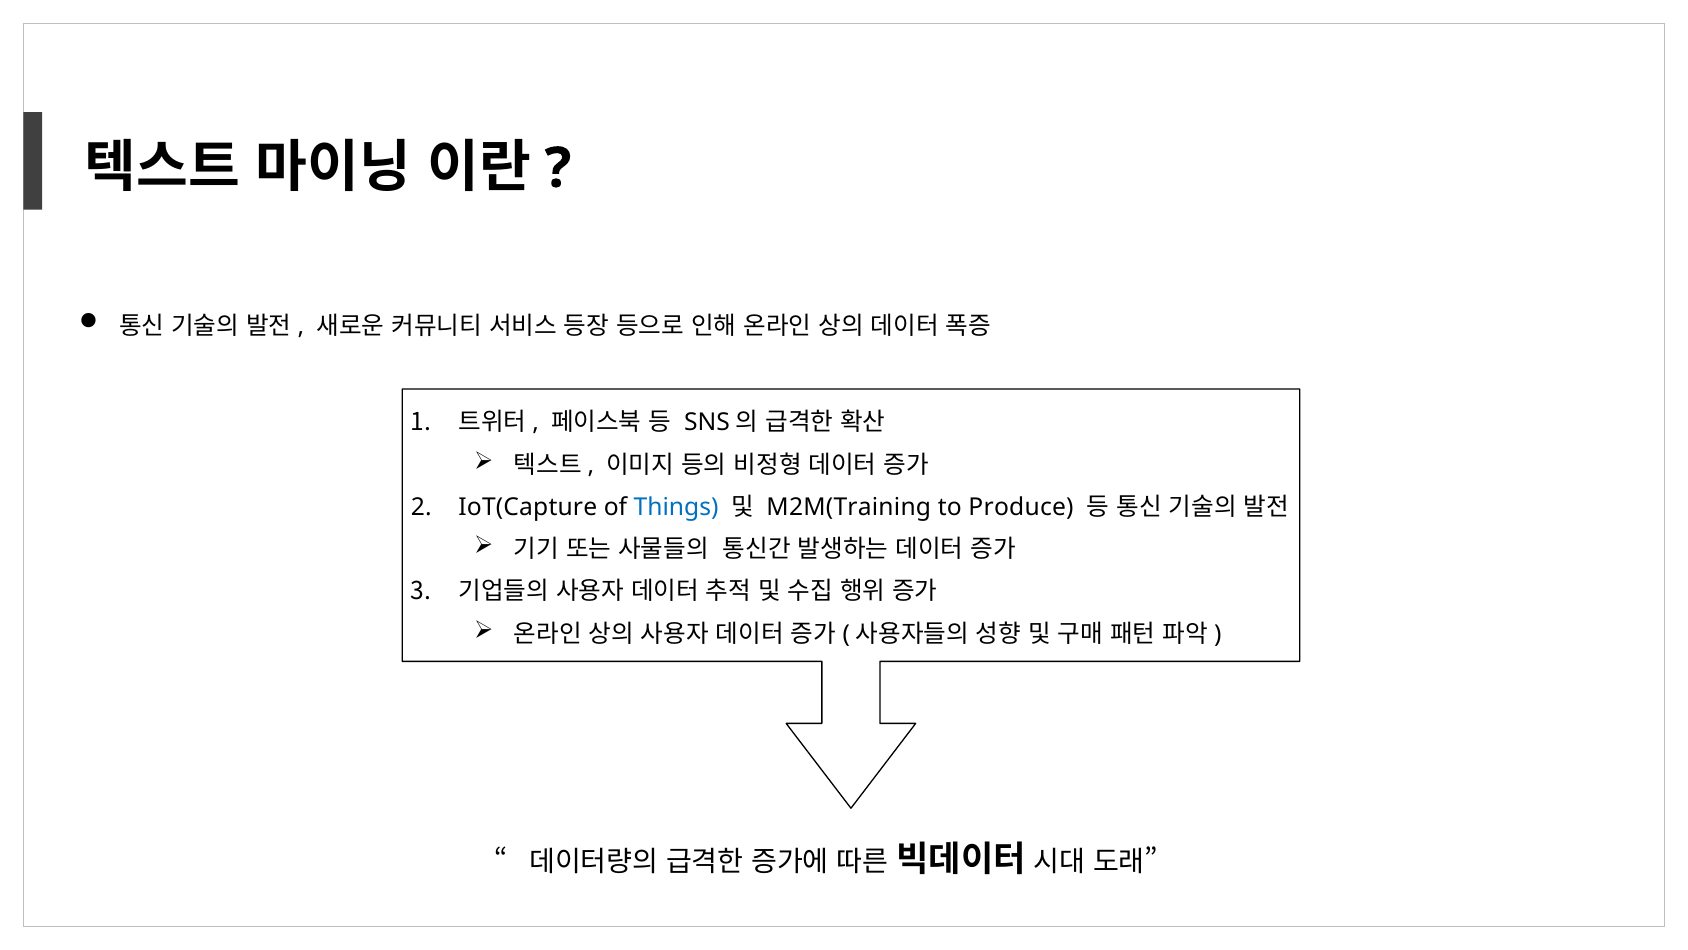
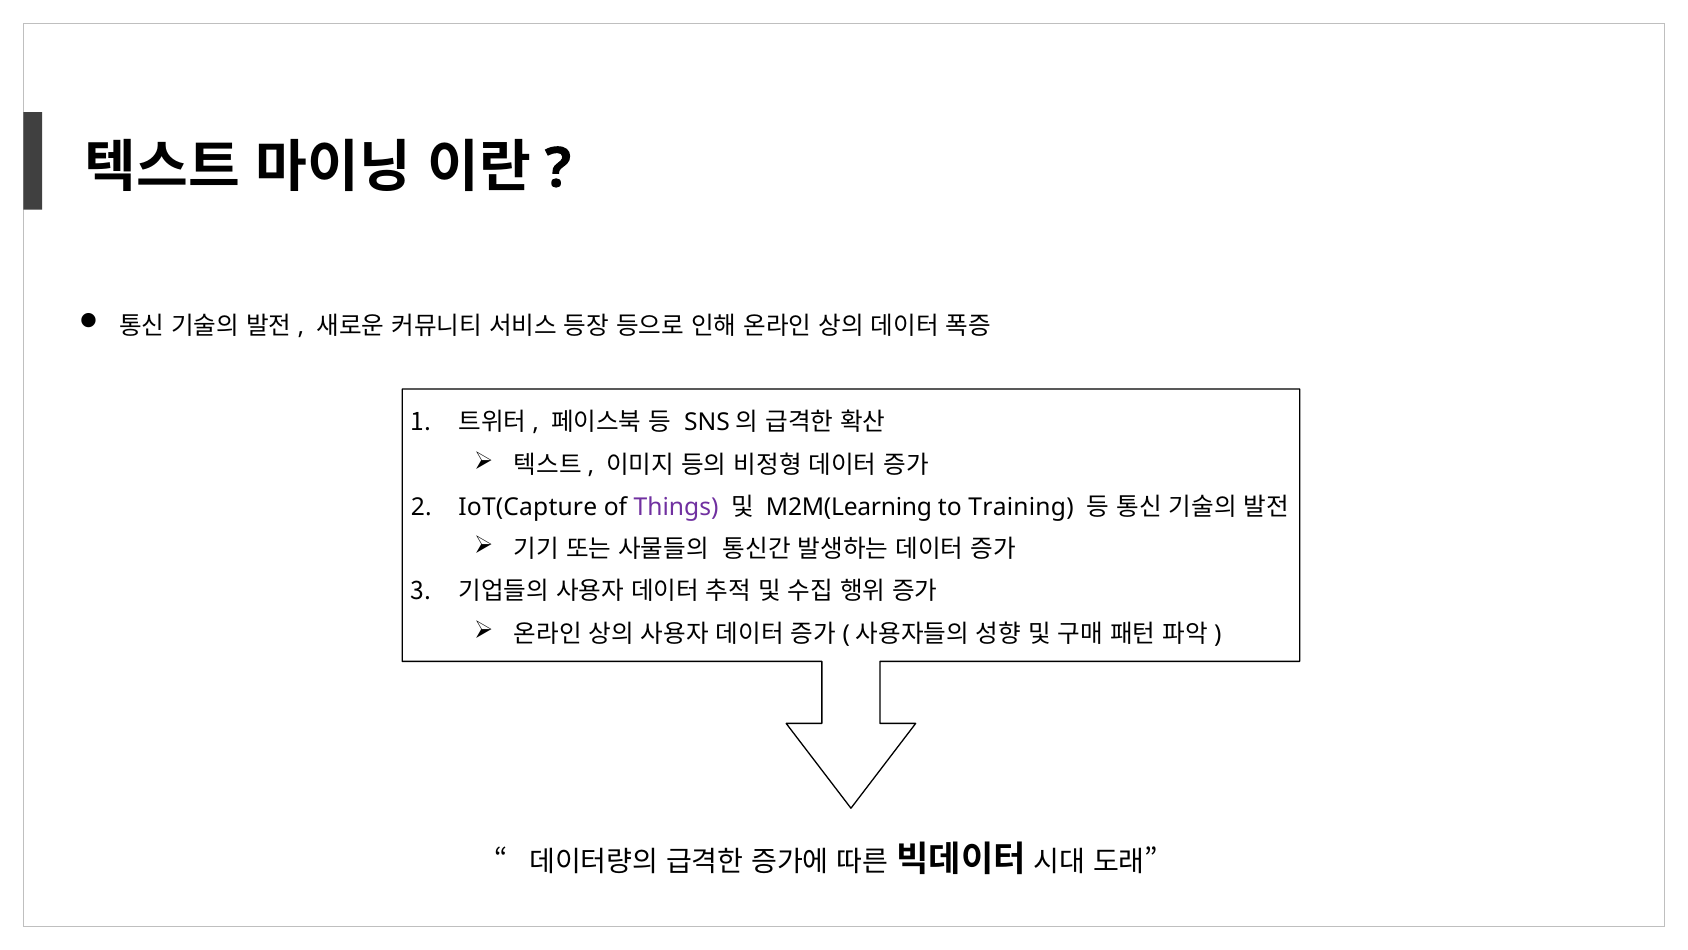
Things colour: blue -> purple
M2M(Training: M2M(Training -> M2M(Learning
Produce: Produce -> Training
